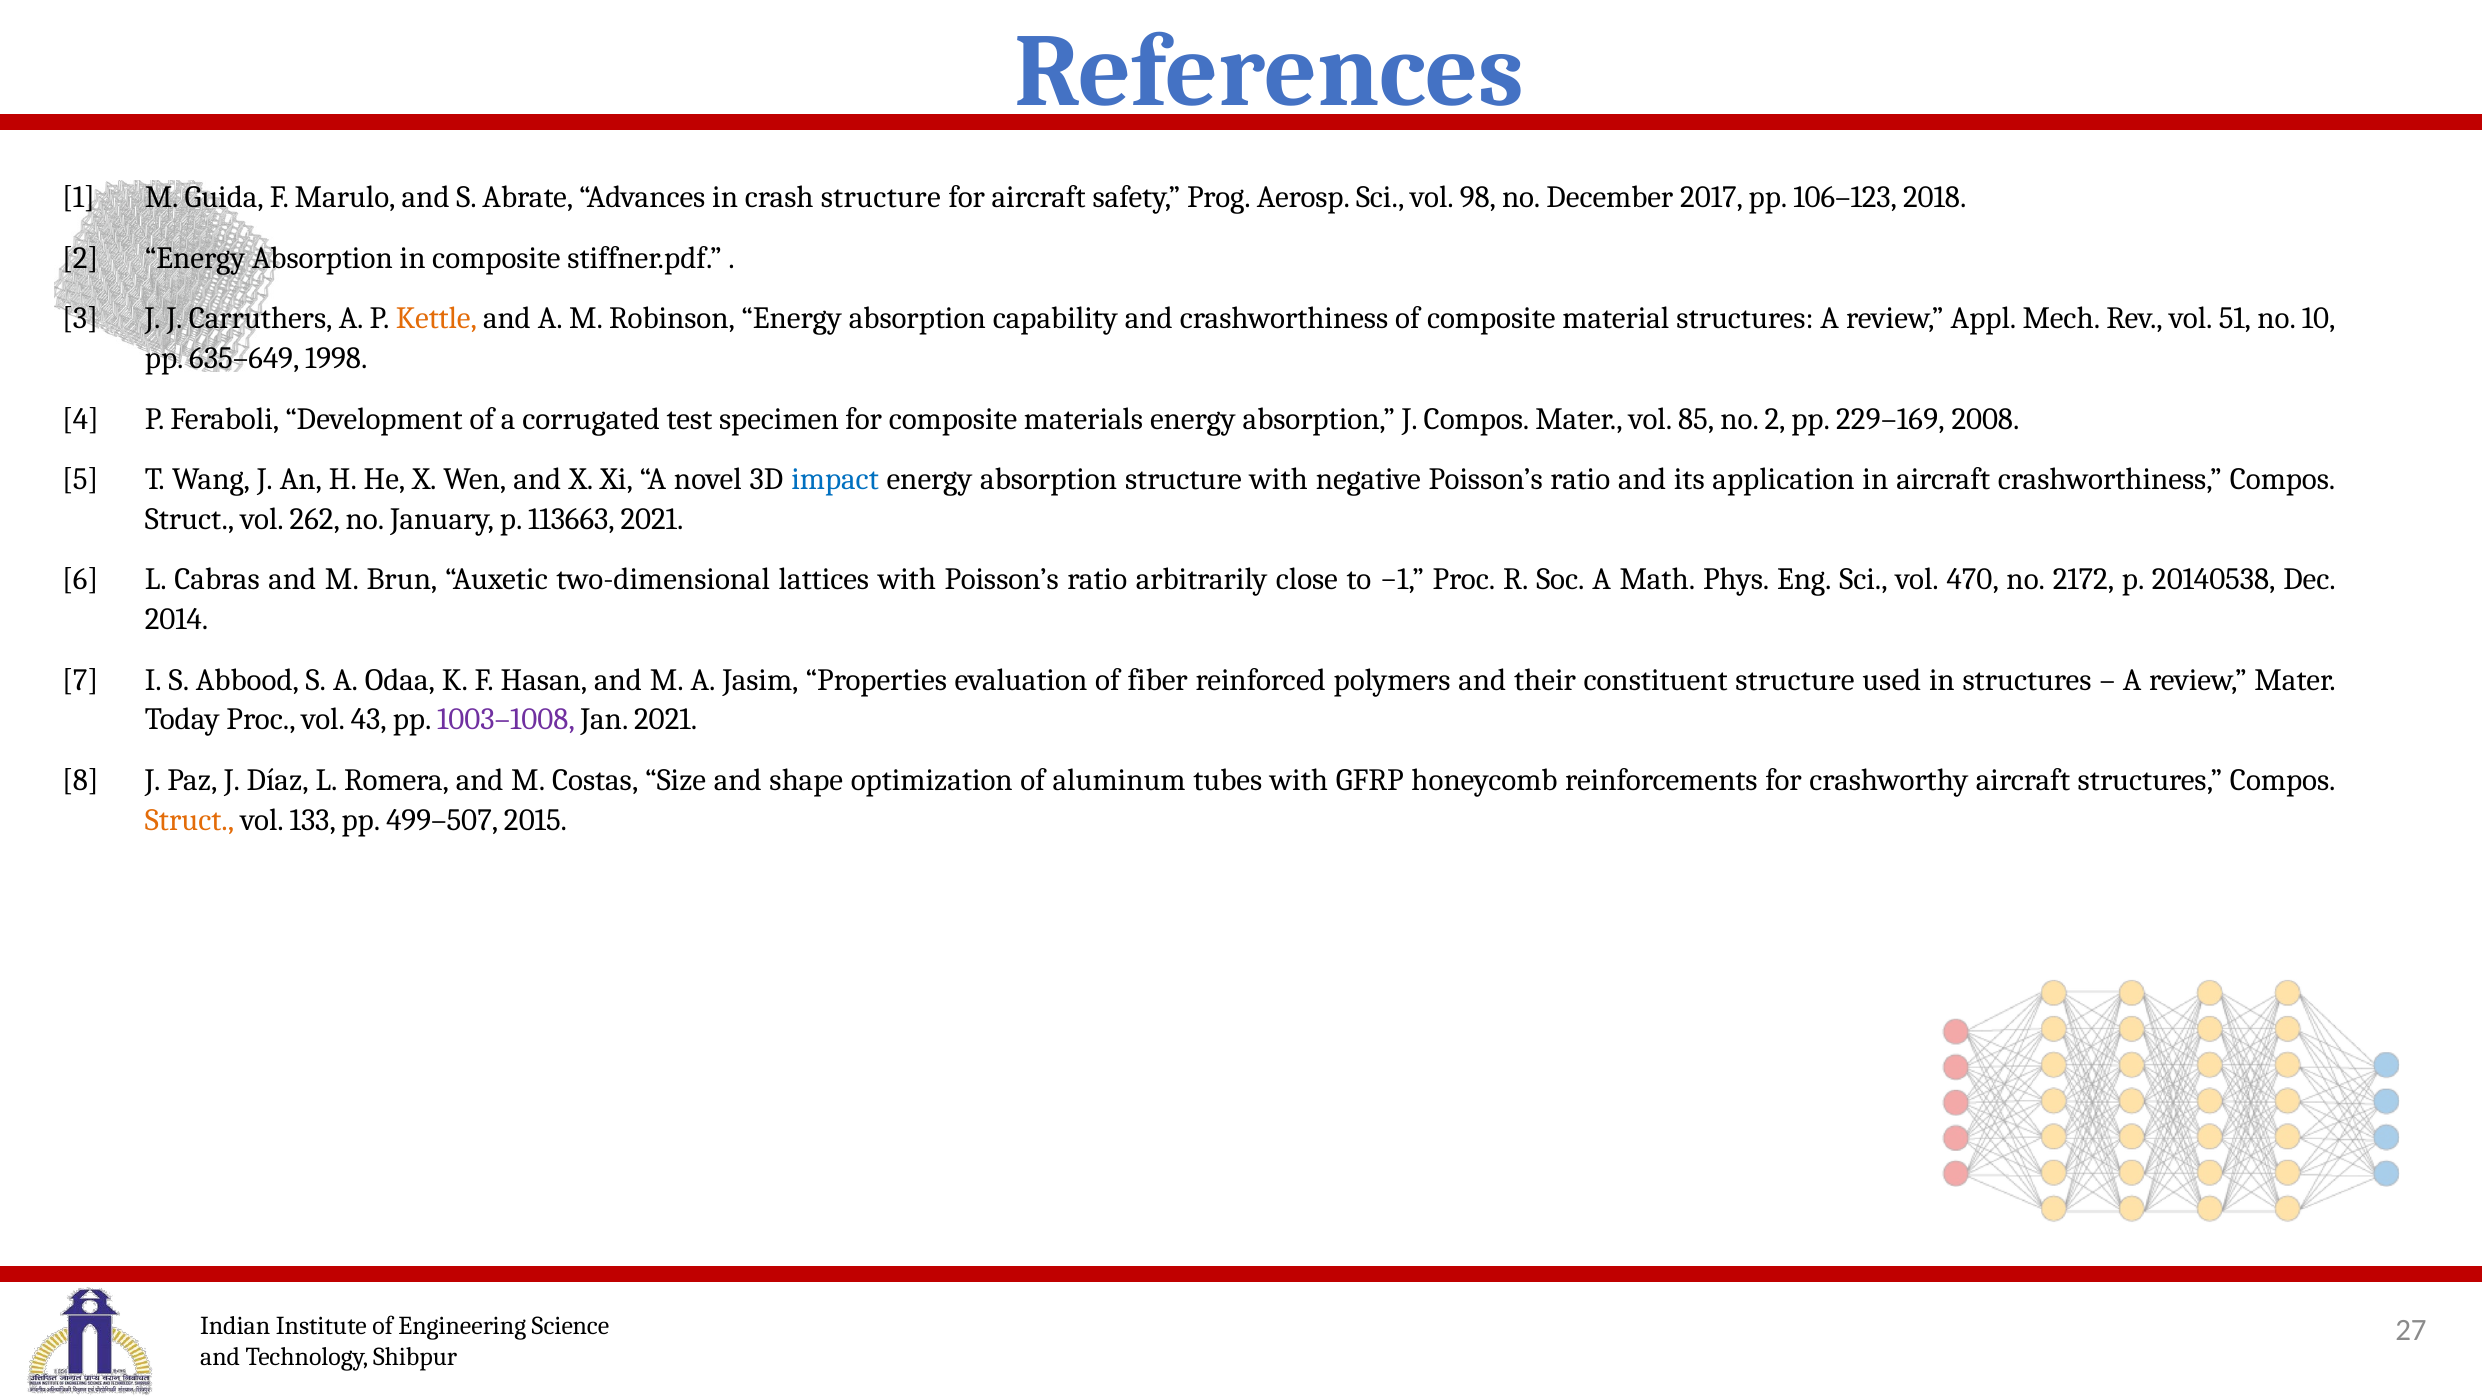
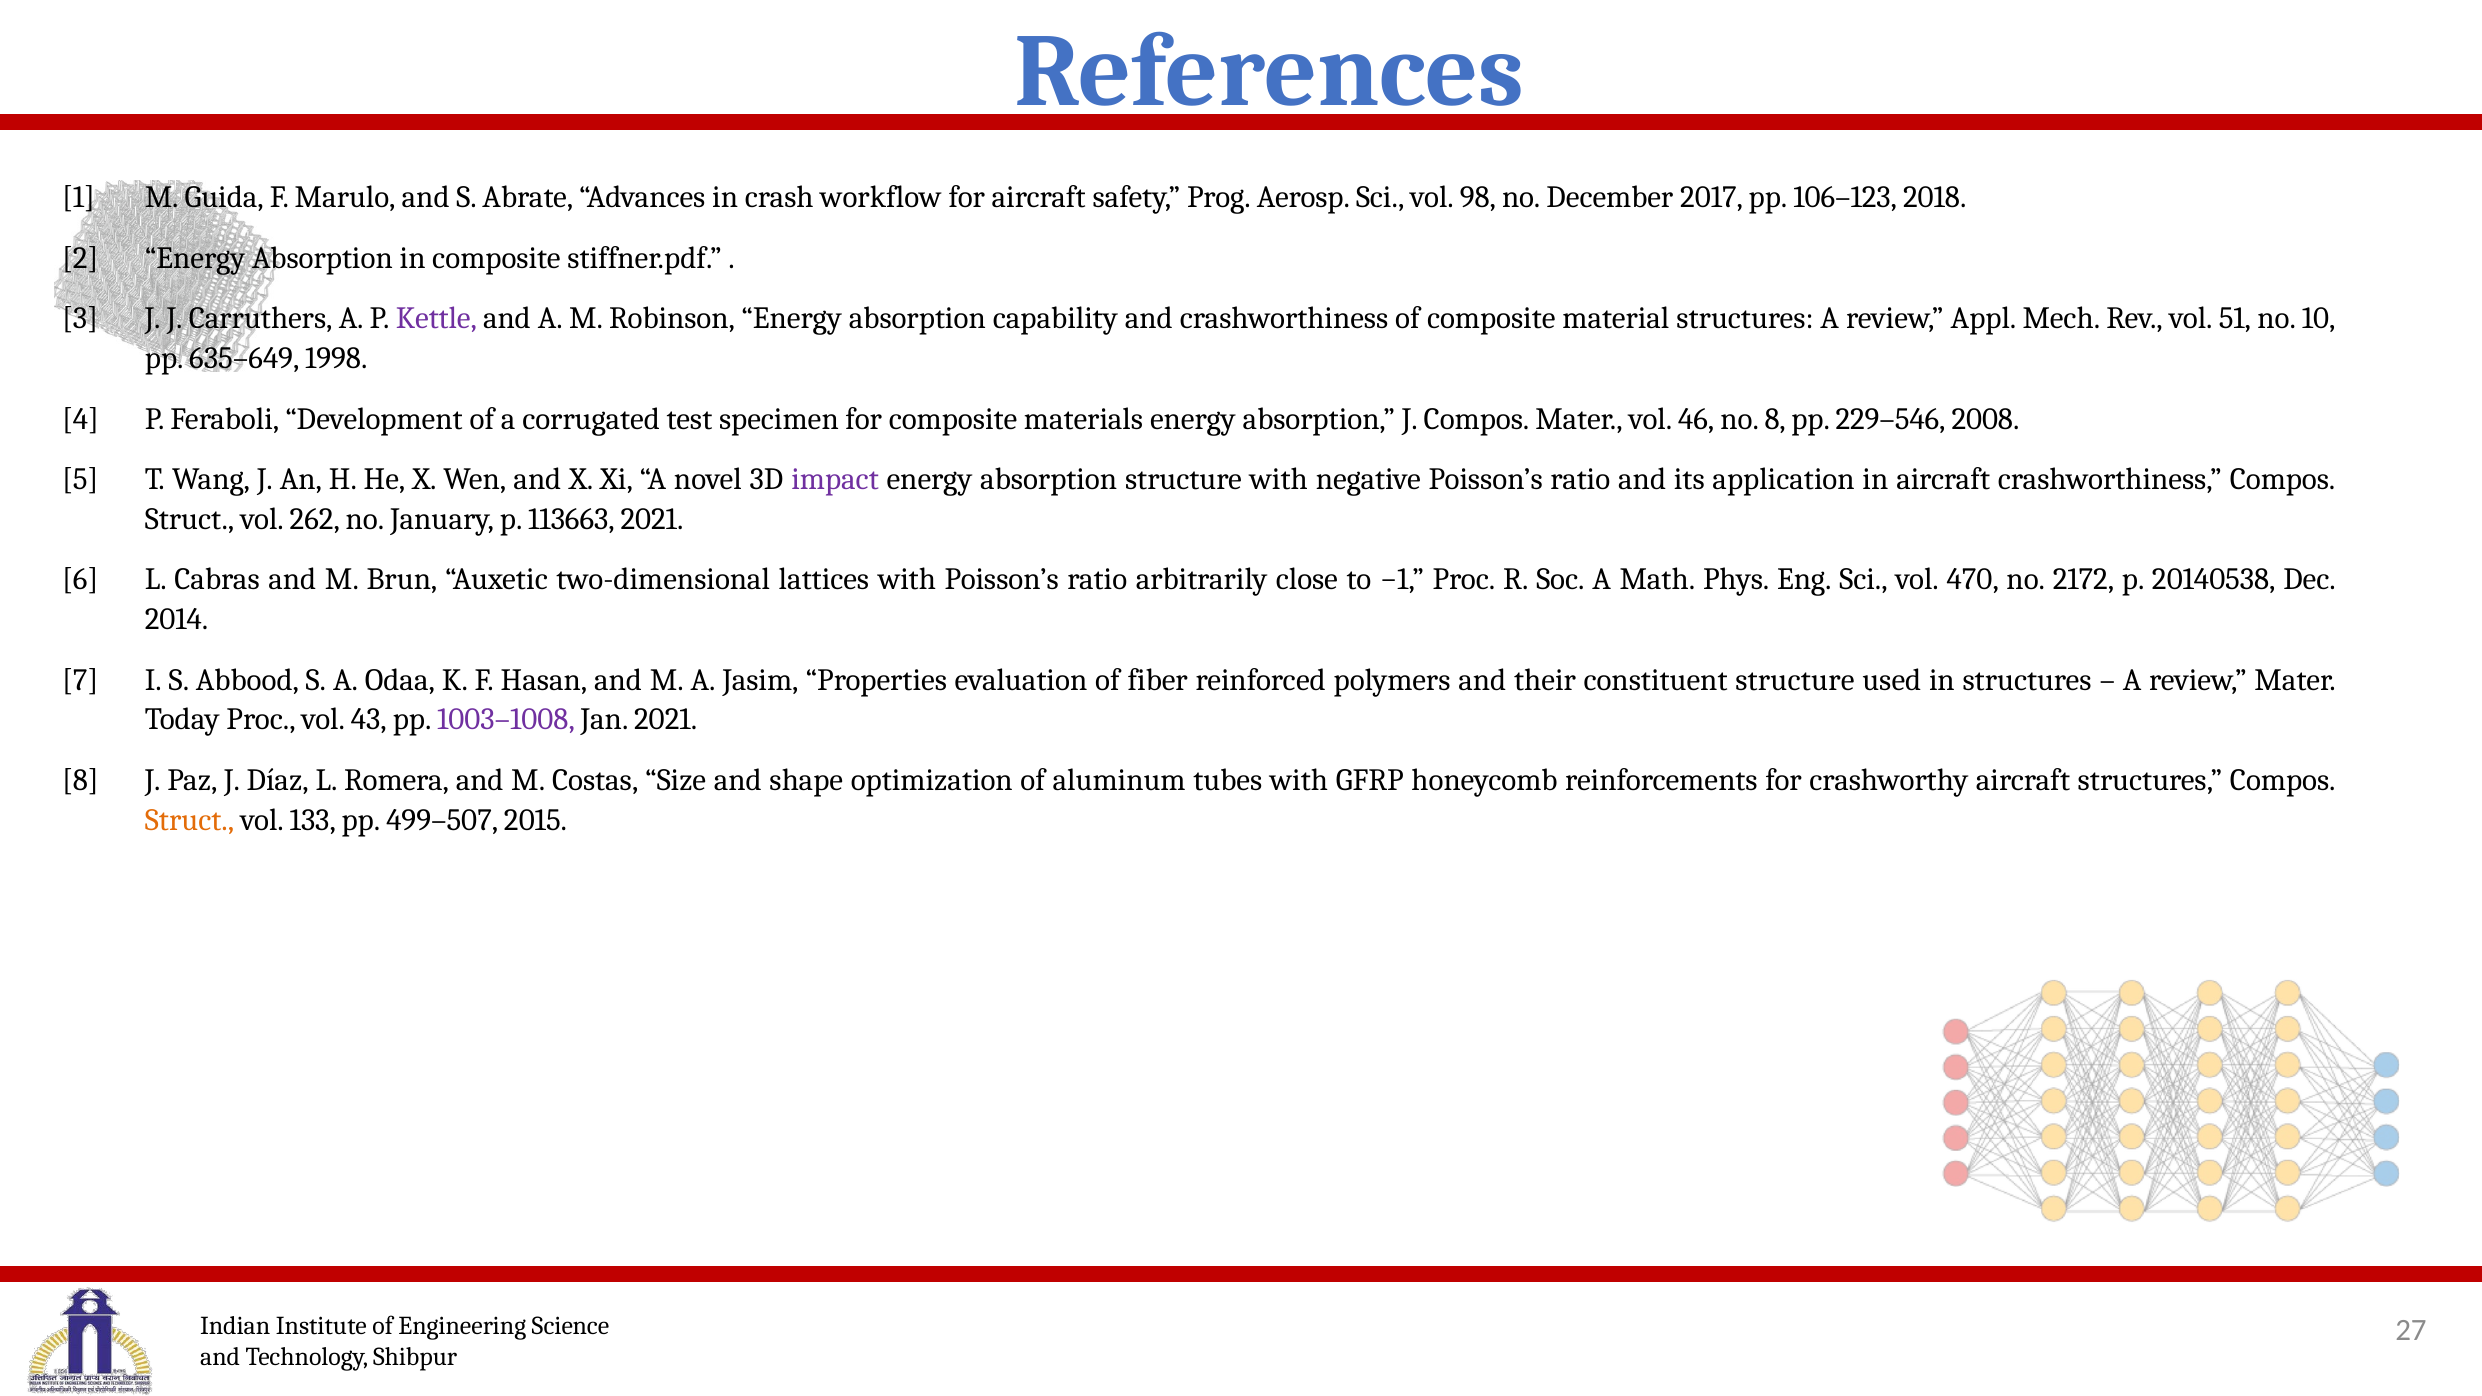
crash structure: structure -> workflow
Kettle colour: orange -> purple
85: 85 -> 46
no 2: 2 -> 8
229–169: 229–169 -> 229–546
impact colour: blue -> purple
